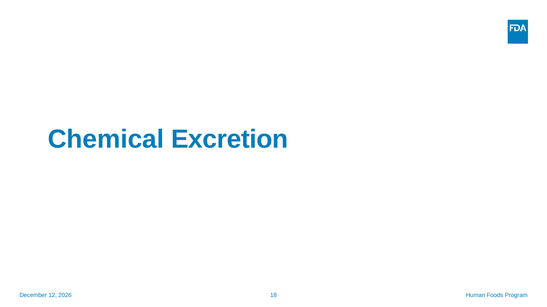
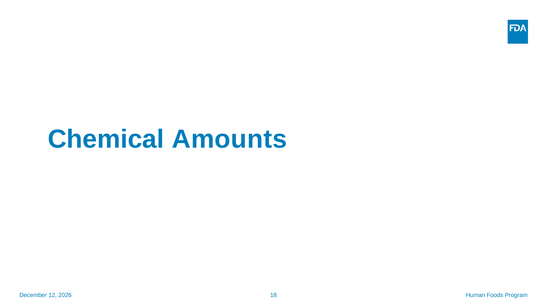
Excretion: Excretion -> Amounts
